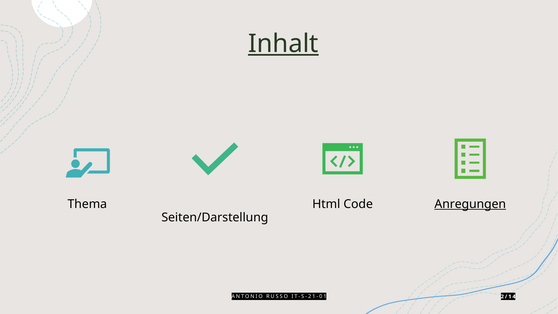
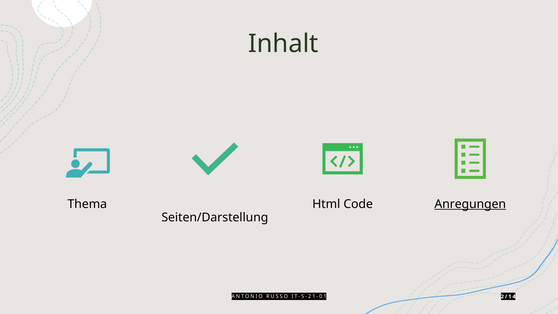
Inhalt underline: present -> none
